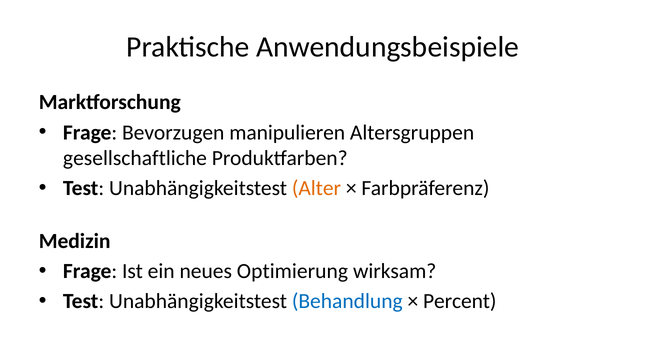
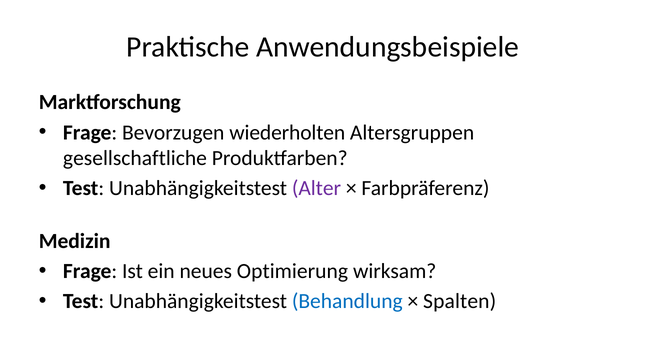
manipulieren: manipulieren -> wiederholten
Alter colour: orange -> purple
Percent: Percent -> Spalten
